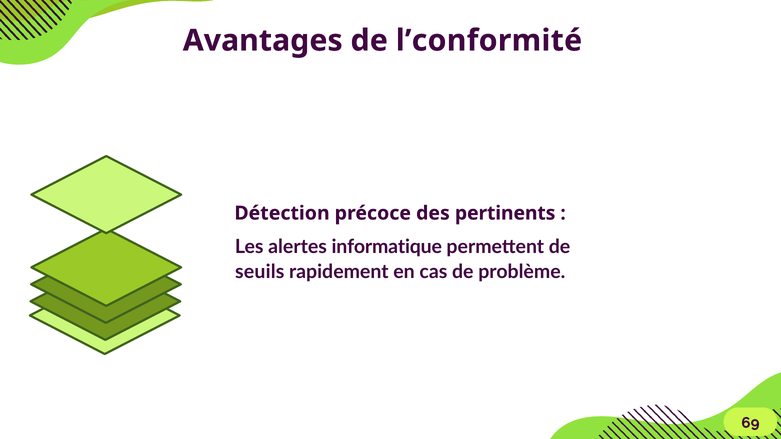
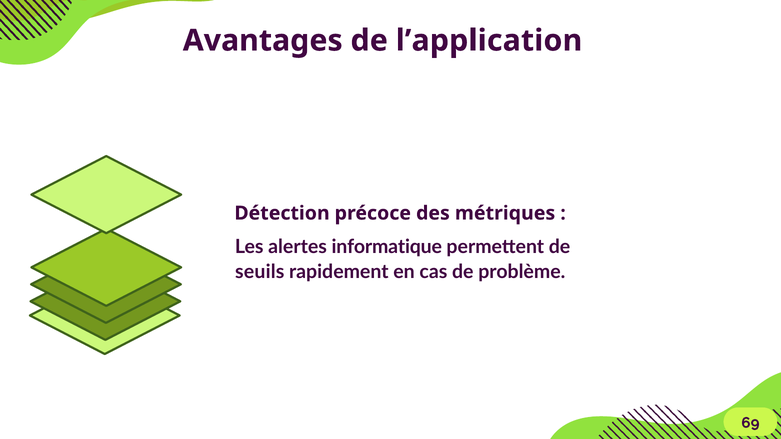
l’conformité: l’conformité -> l’application
pertinents: pertinents -> métriques
